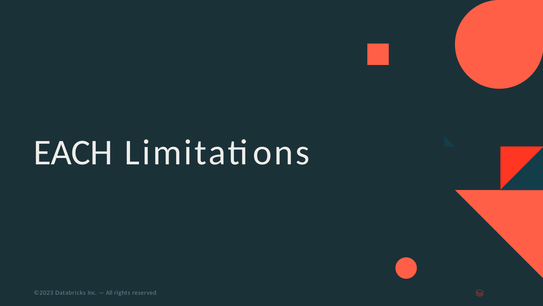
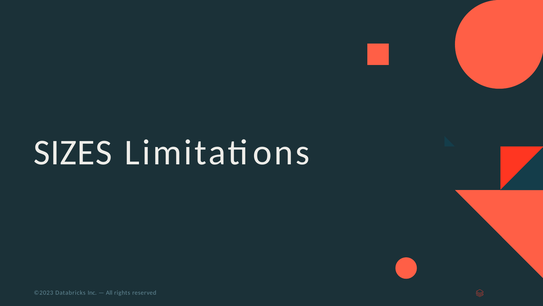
EACH: EACH -> SIZES
